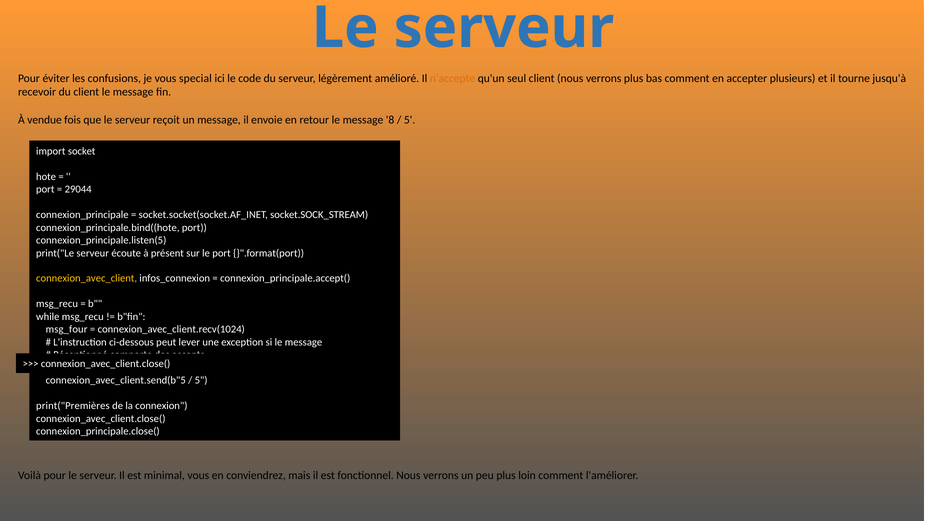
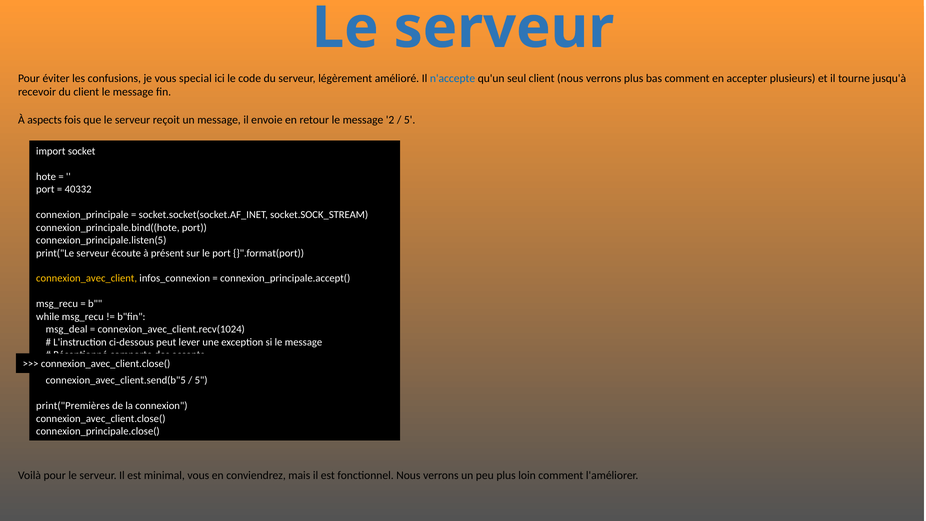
n'accepte colour: orange -> blue
vendue: vendue -> aspects
8: 8 -> 2
29044: 29044 -> 40332
msg_four: msg_four -> msg_deal
